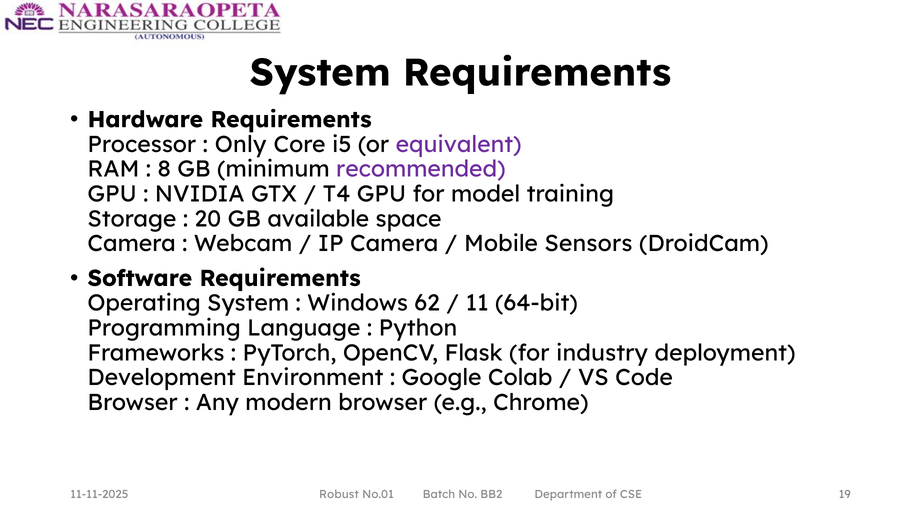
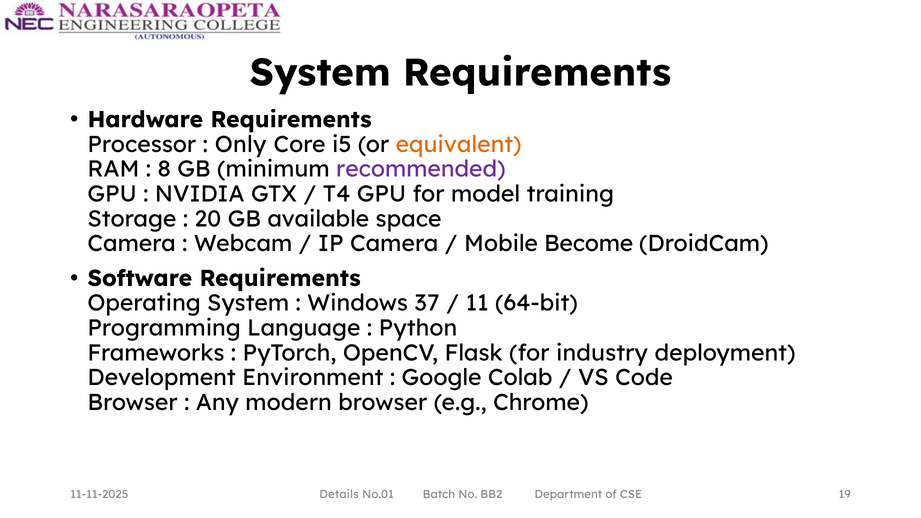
equivalent colour: purple -> orange
Sensors: Sensors -> Become
62: 62 -> 37
Robust: Robust -> Details
